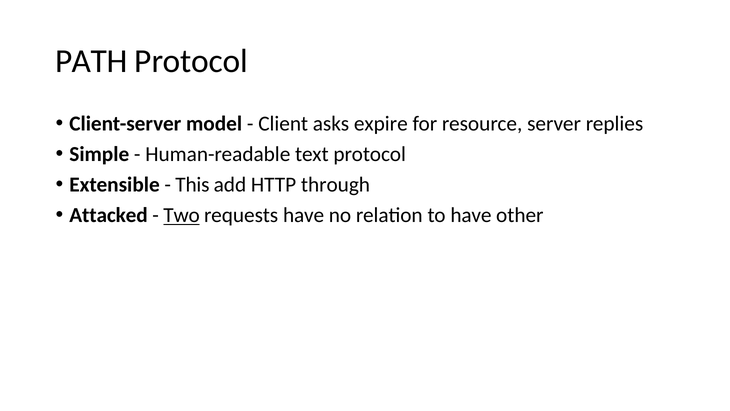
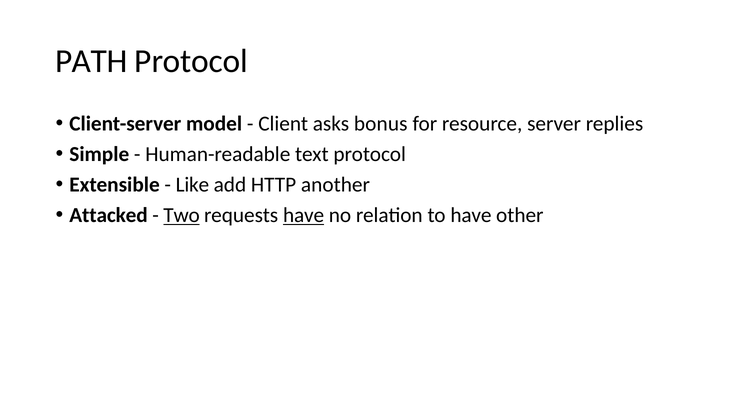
expire: expire -> bonus
This: This -> Like
through: through -> another
have at (304, 215) underline: none -> present
